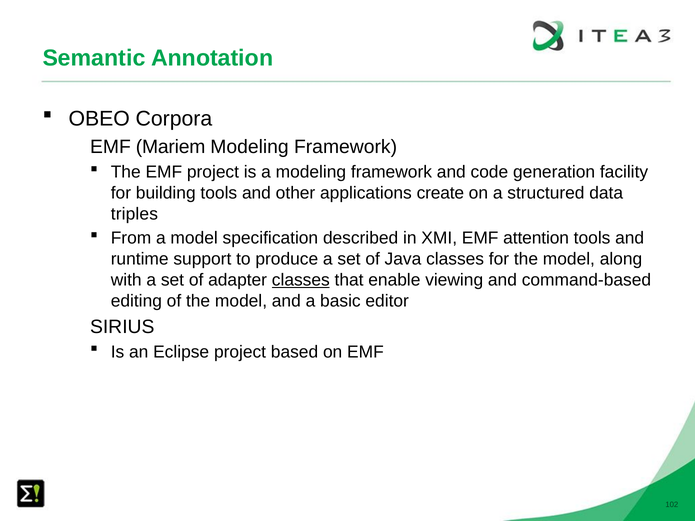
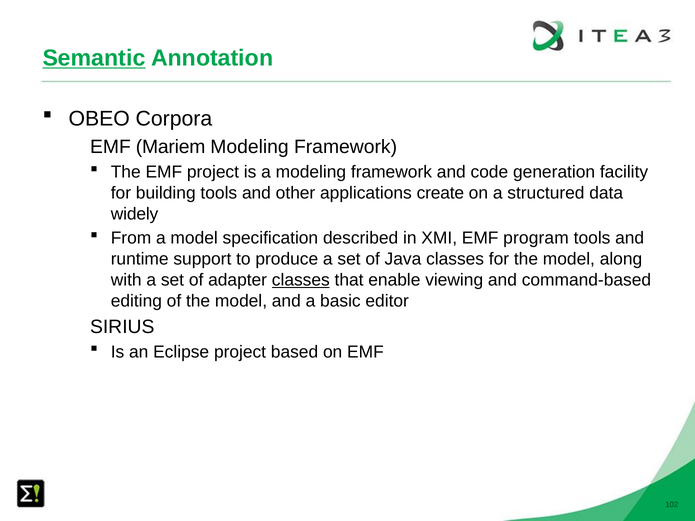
Semantic underline: none -> present
triples: triples -> widely
attention: attention -> program
